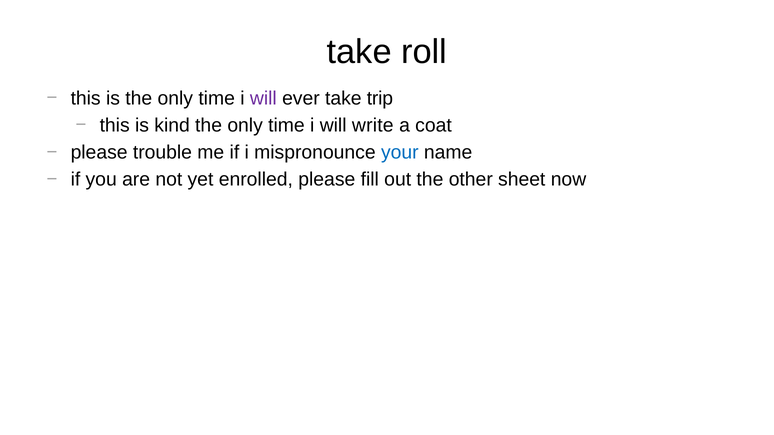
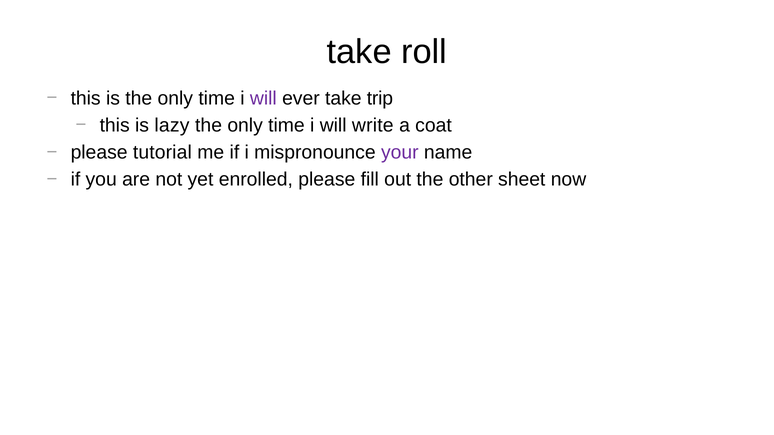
kind: kind -> lazy
trouble: trouble -> tutorial
your colour: blue -> purple
